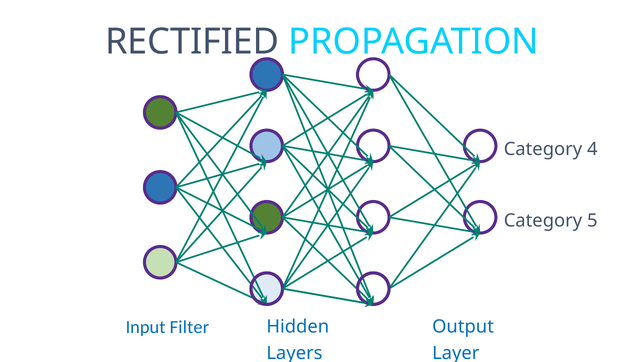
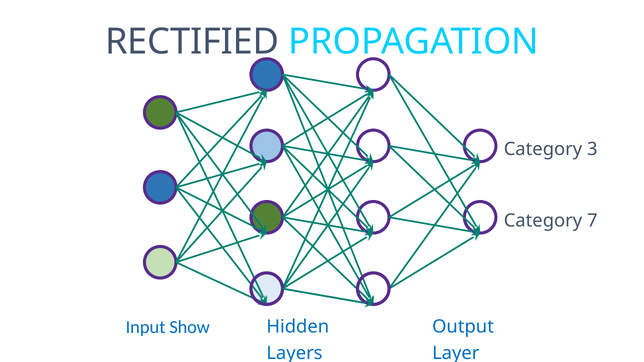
4: 4 -> 3
5: 5 -> 7
Filter: Filter -> Show
